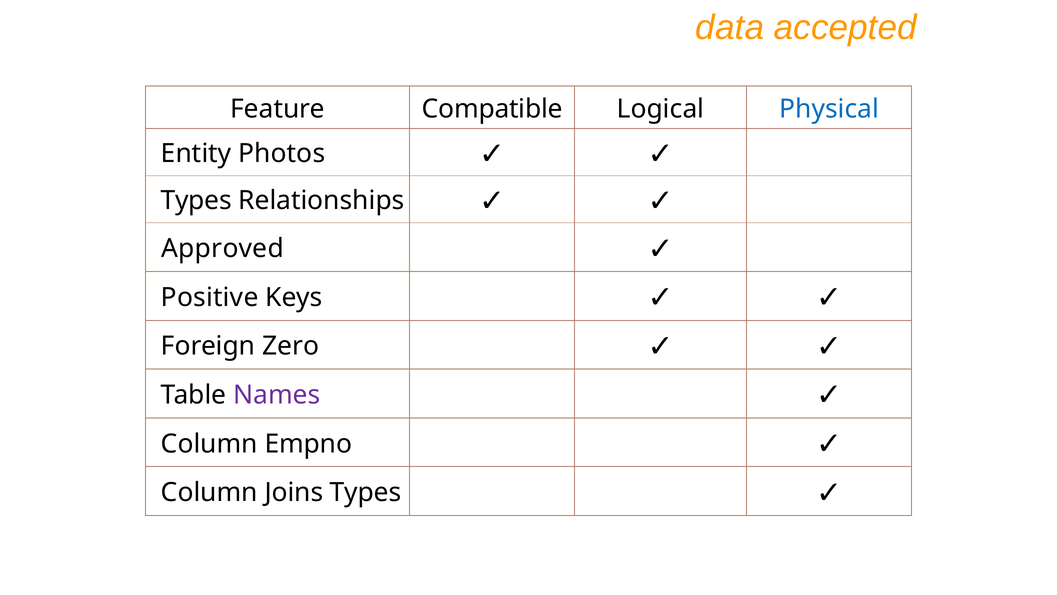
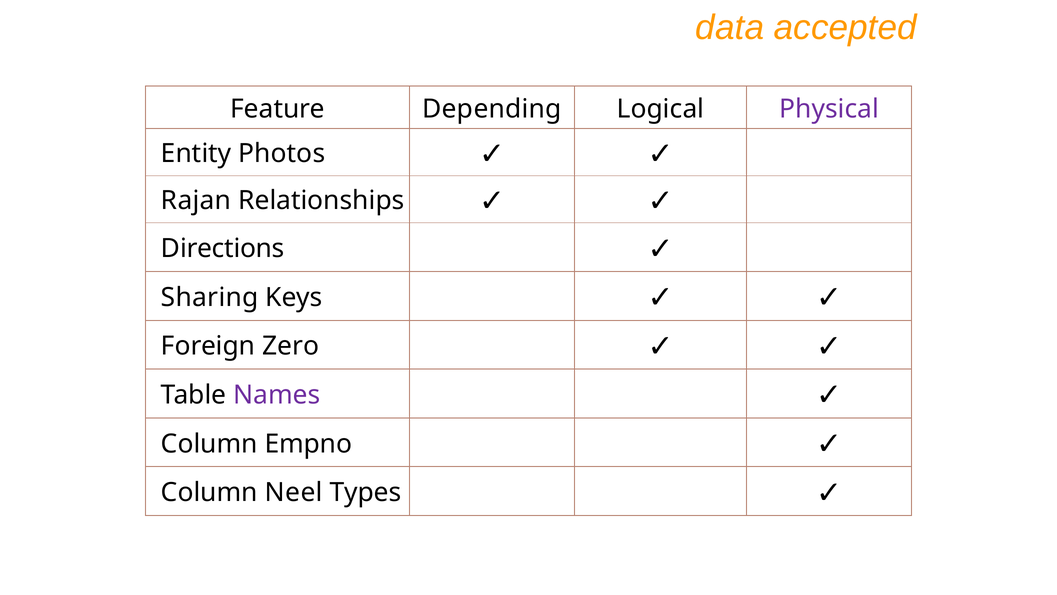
Compatible: Compatible -> Depending
Physical colour: blue -> purple
Types at (196, 201): Types -> Rajan
Approved: Approved -> Directions
Positive: Positive -> Sharing
Joins: Joins -> Neel
